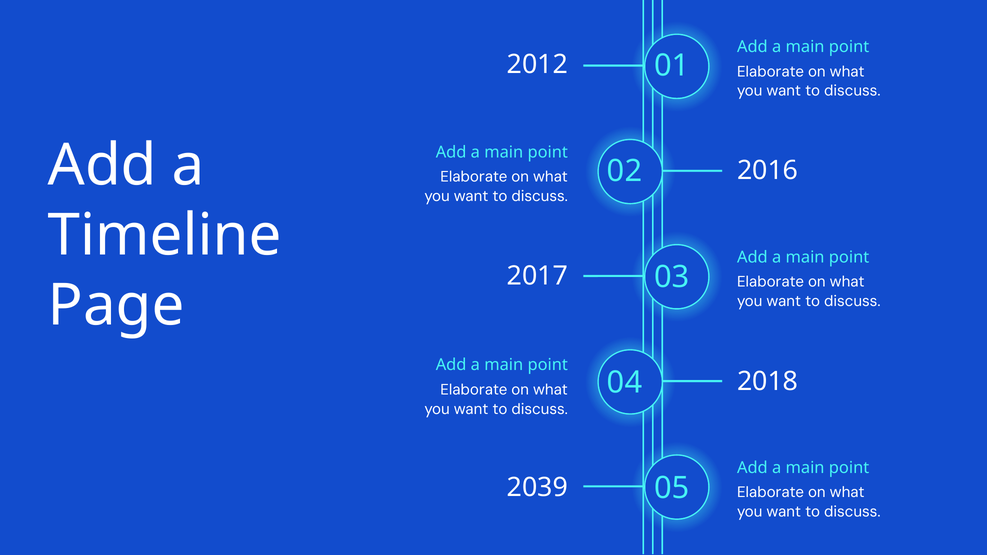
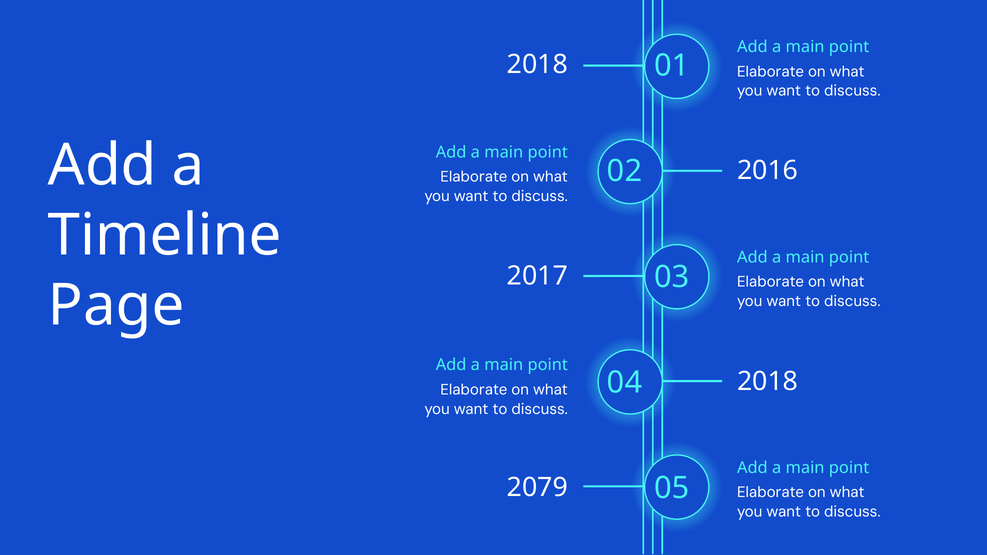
2012 at (537, 65): 2012 -> 2018
2039: 2039 -> 2079
